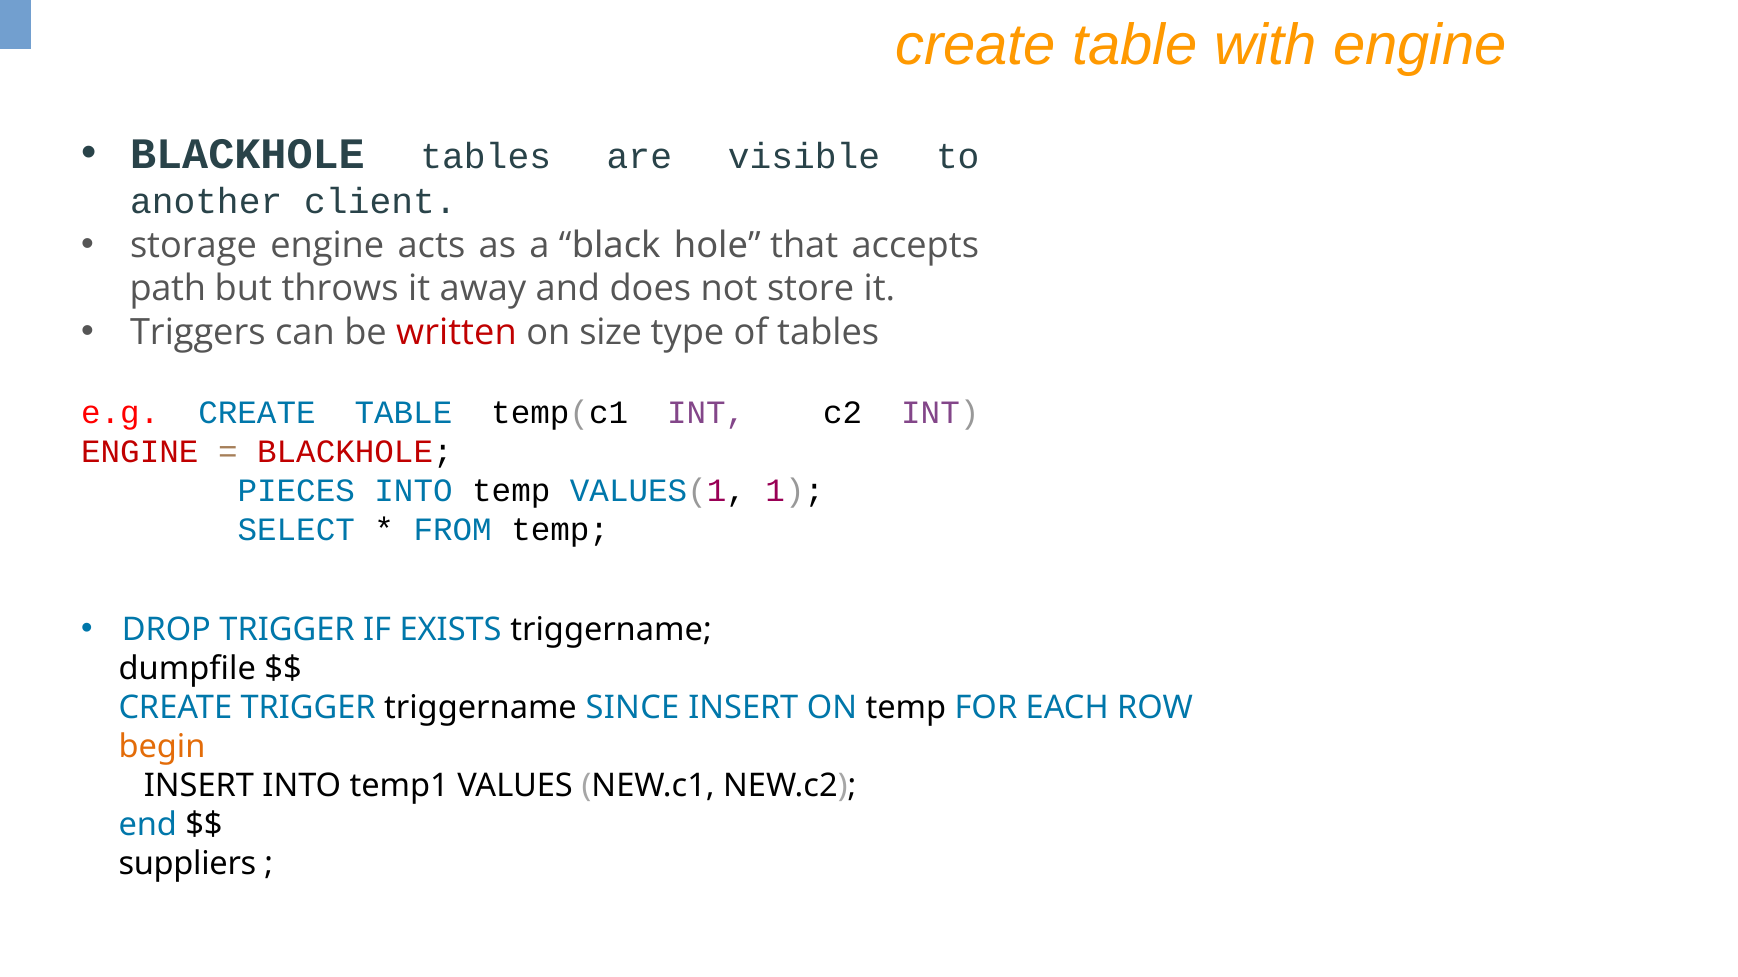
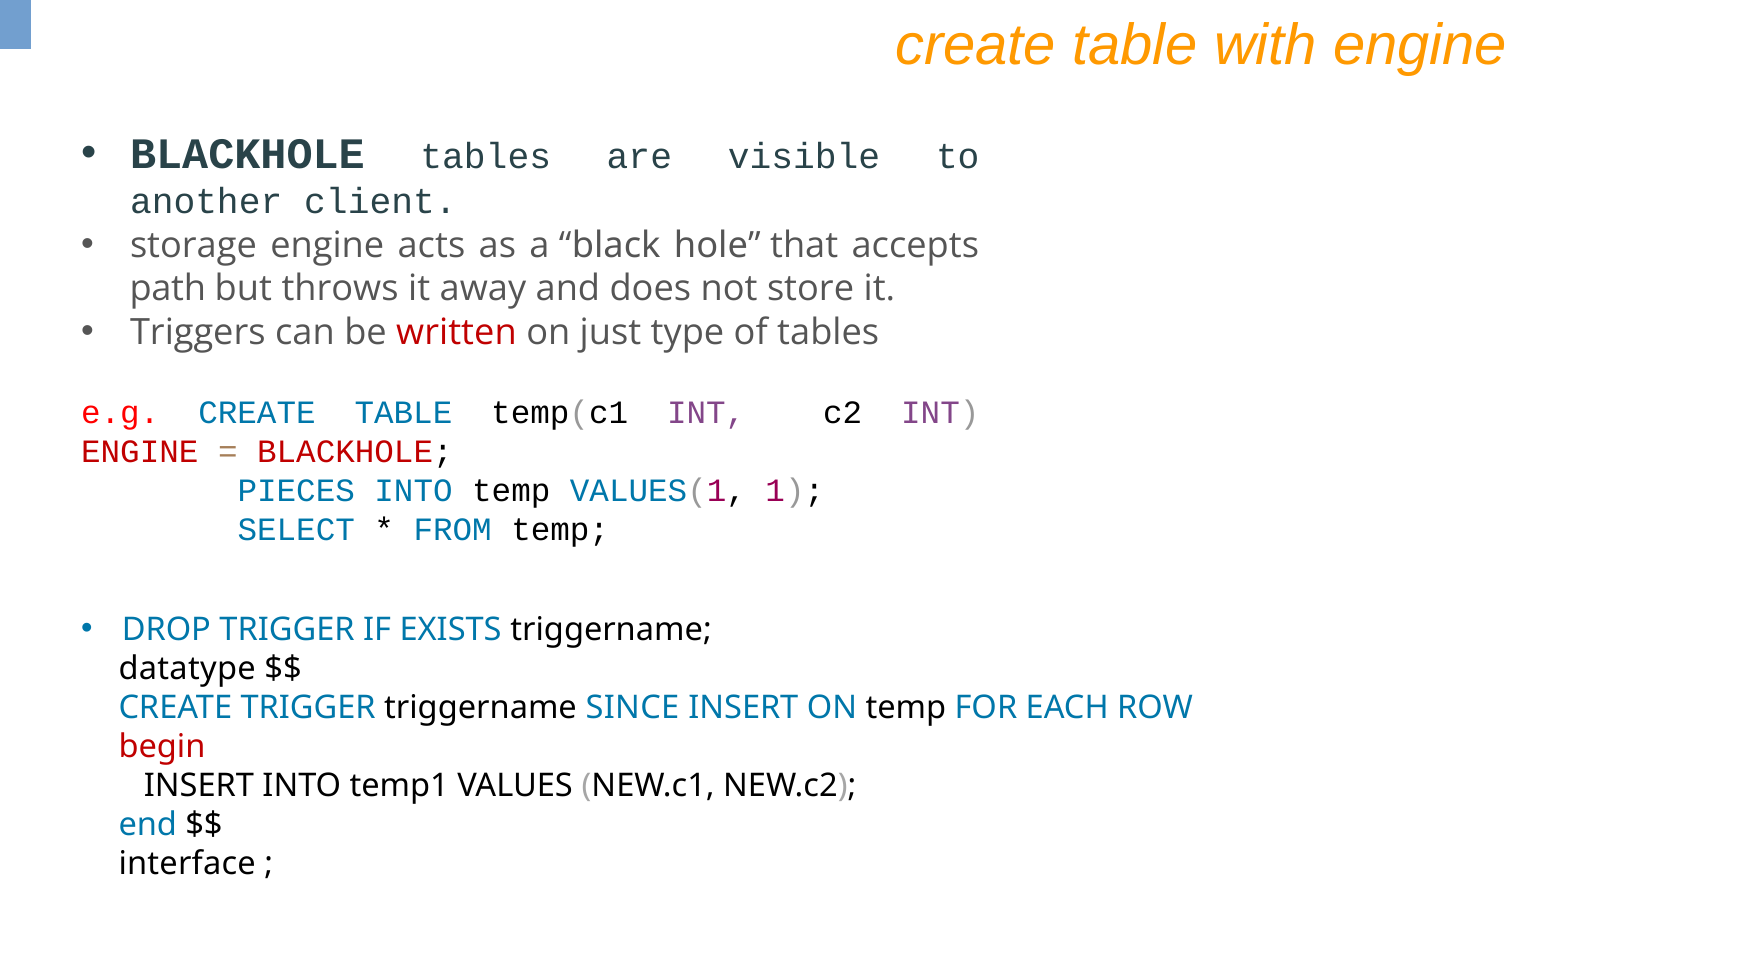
size: size -> just
dumpfile: dumpfile -> datatype
begin colour: orange -> red
suppliers: suppliers -> interface
